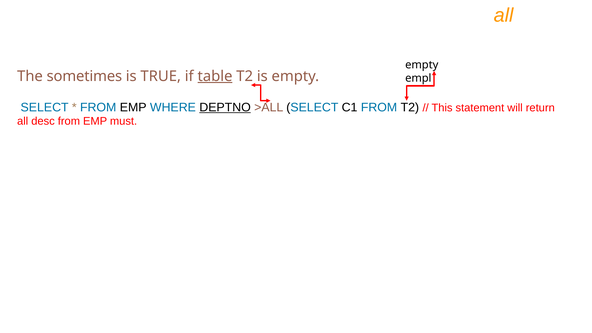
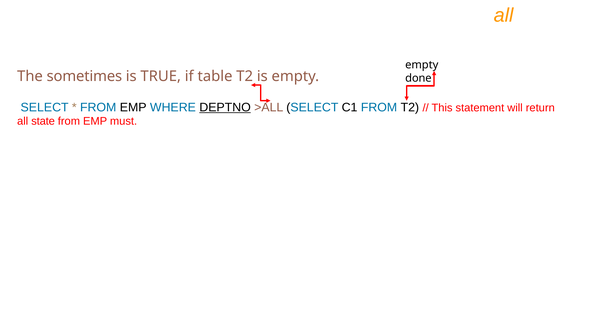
table underline: present -> none
empl: empl -> done
desc: desc -> state
